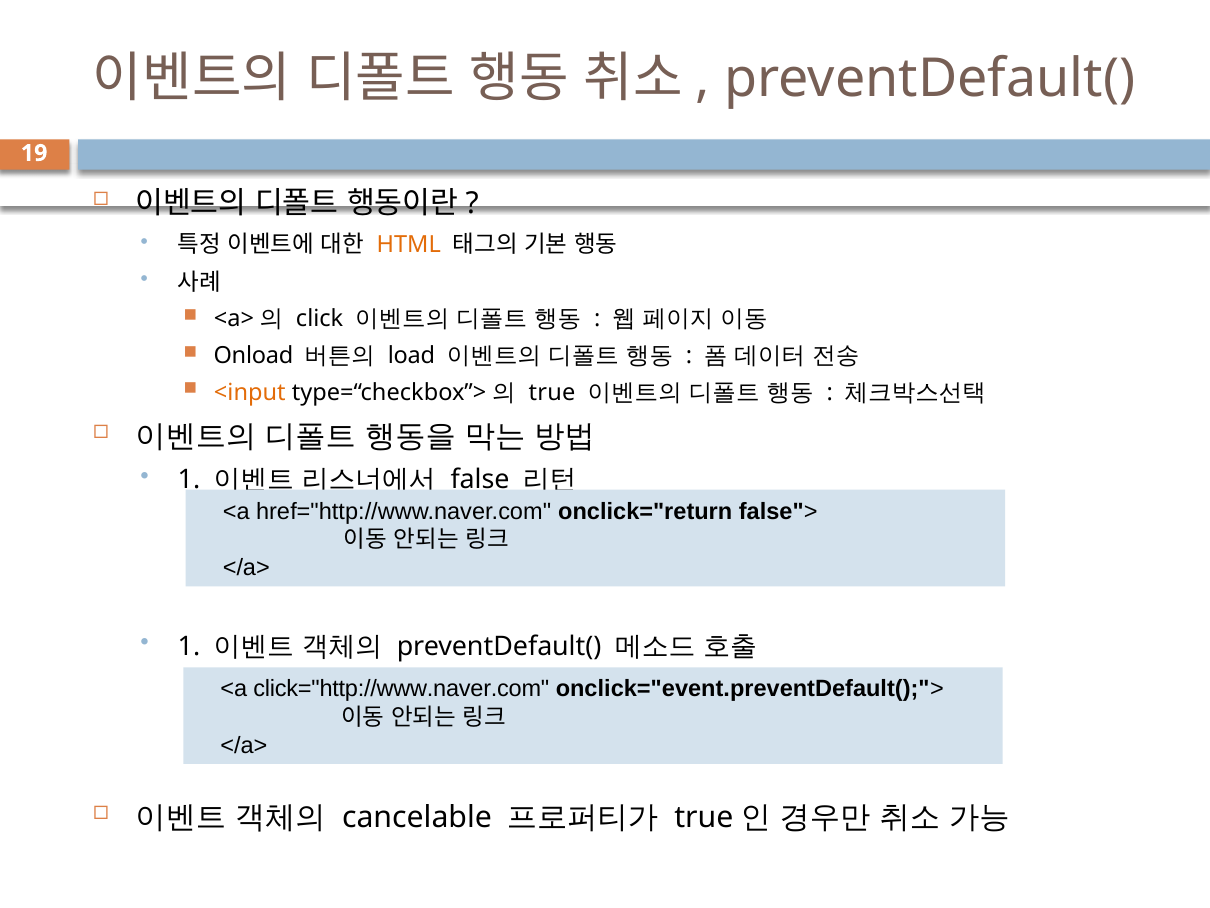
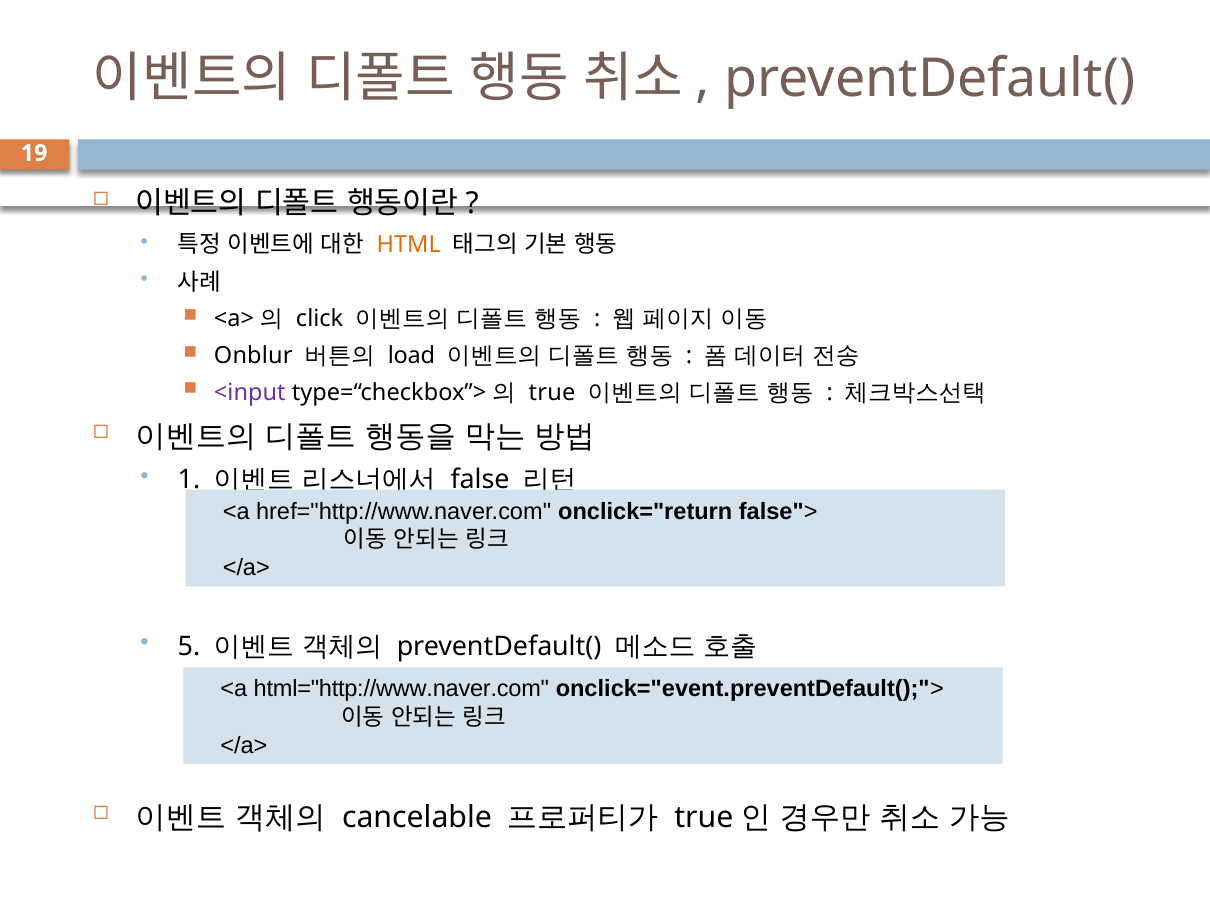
Onload: Onload -> Onblur
<input colour: orange -> purple
1 at (189, 646): 1 -> 5
click="http://www.naver.com: click="http://www.naver.com -> html="http://www.naver.com
